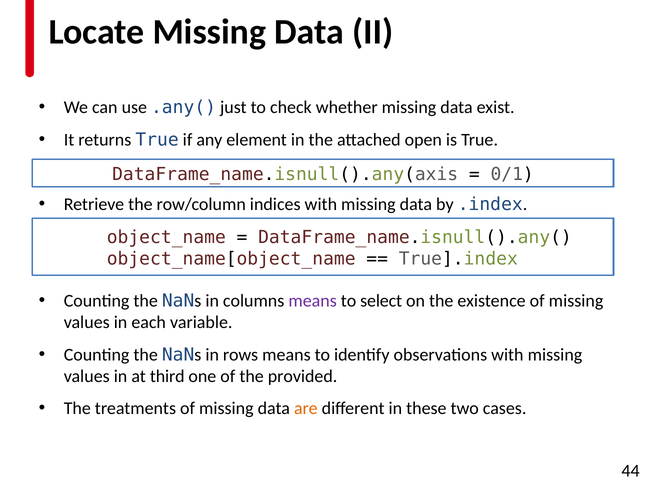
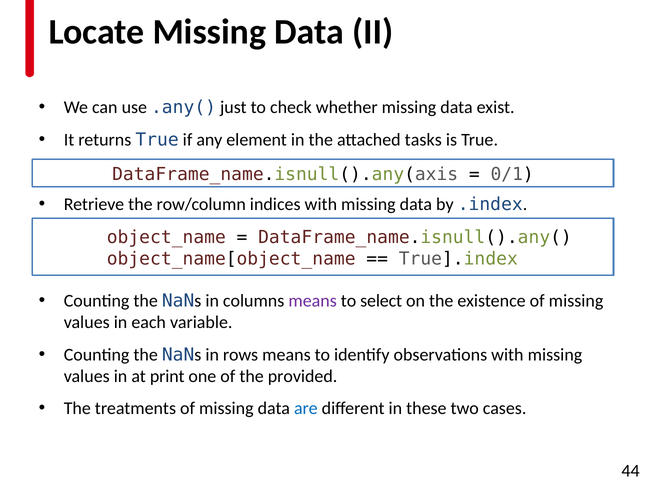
open: open -> tasks
third: third -> print
are colour: orange -> blue
